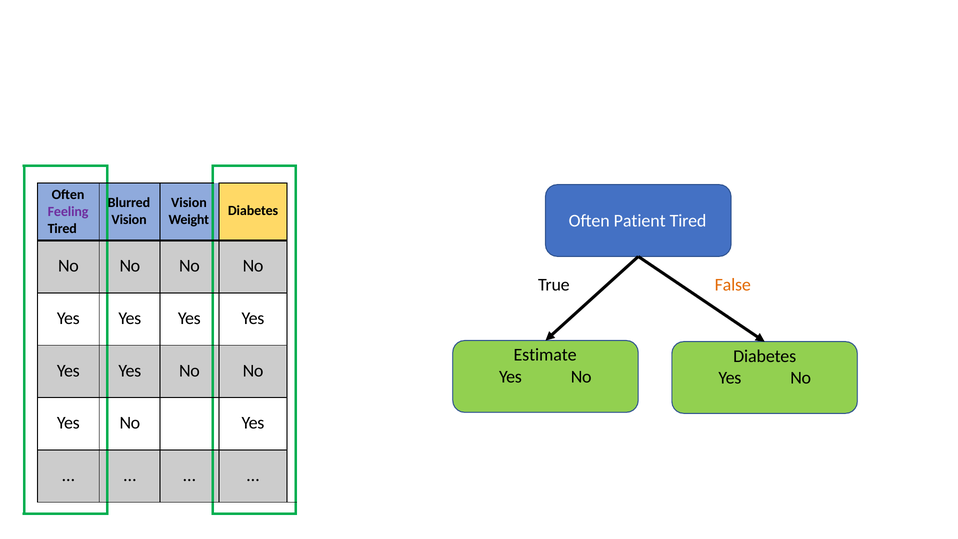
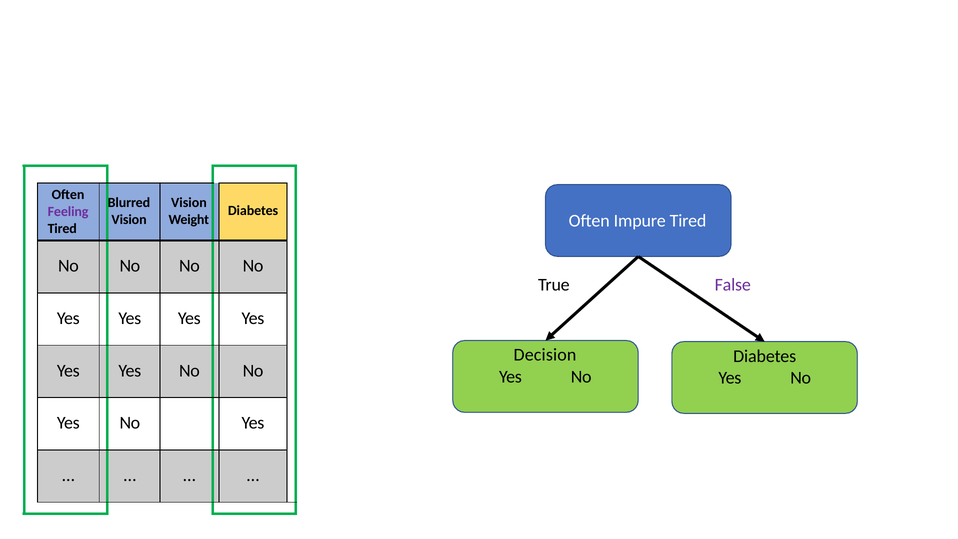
Patient: Patient -> Impure
False colour: orange -> purple
Estimate: Estimate -> Decision
